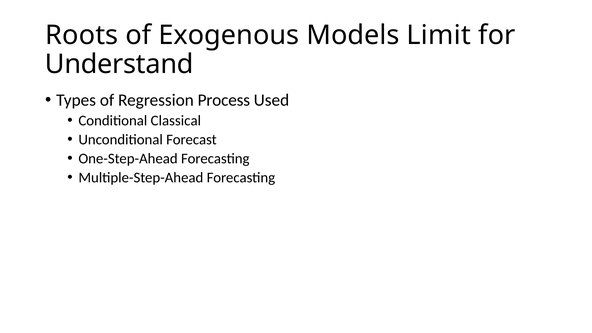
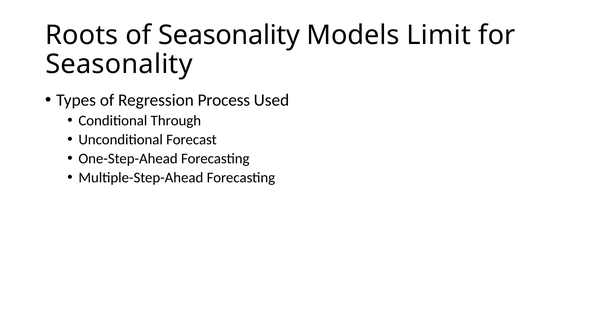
of Exogenous: Exogenous -> Seasonality
Understand at (119, 64): Understand -> Seasonality
Classical: Classical -> Through
